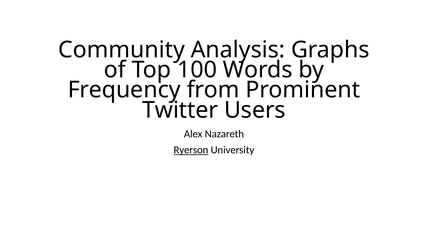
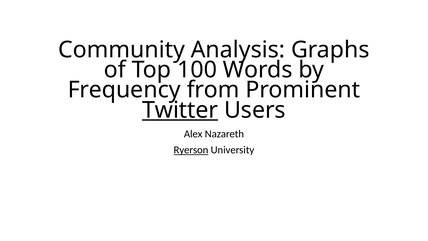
Twitter underline: none -> present
